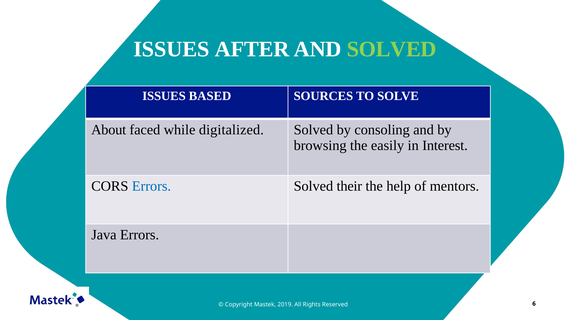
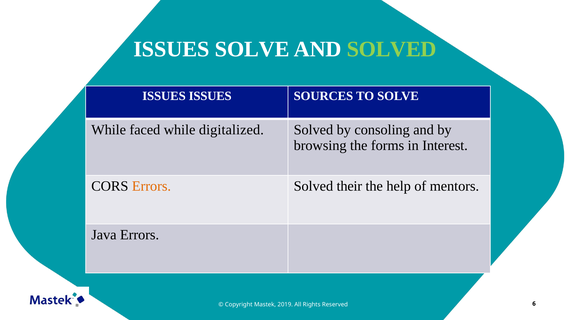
ISSUES AFTER: AFTER -> SOLVE
ISSUES BASED: BASED -> ISSUES
About at (109, 130): About -> While
easily: easily -> forms
Errors at (151, 186) colour: blue -> orange
